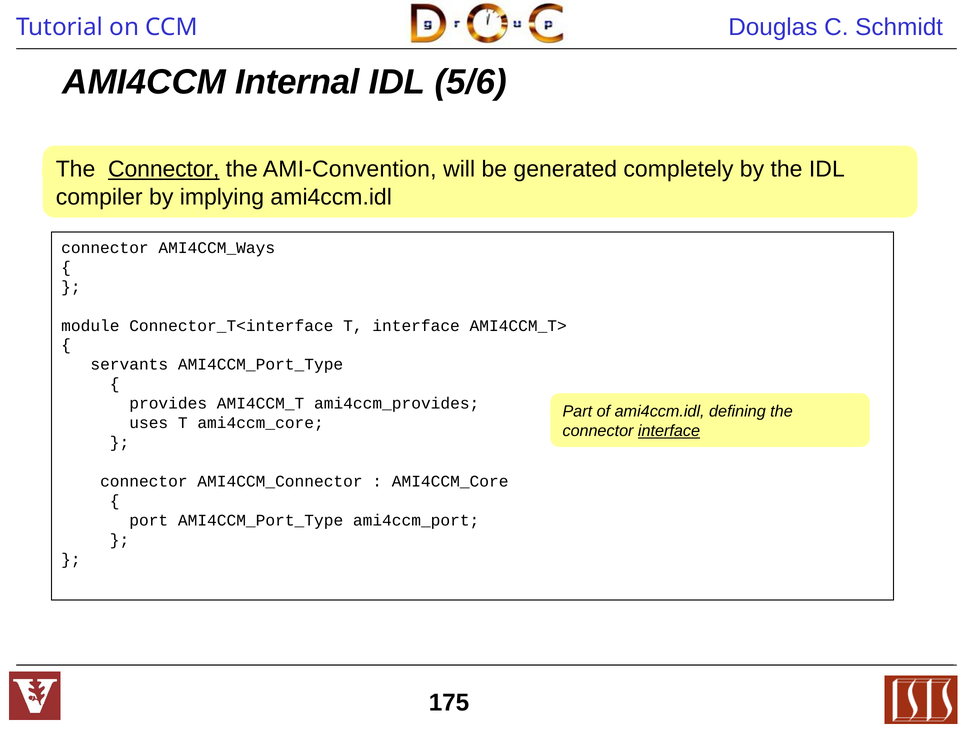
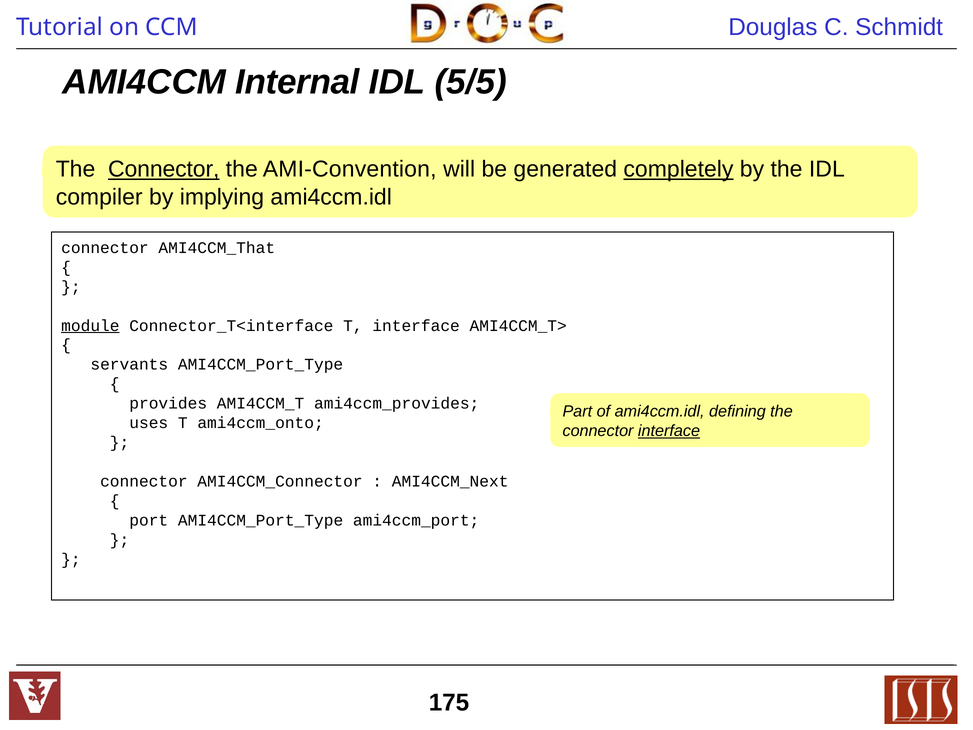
5/6: 5/6 -> 5/5
completely underline: none -> present
AMI4CCM_Ways: AMI4CCM_Ways -> AMI4CCM_That
module underline: none -> present
T ami4ccm_core: ami4ccm_core -> ami4ccm_onto
AMI4CCM_Core at (450, 481): AMI4CCM_Core -> AMI4CCM_Next
